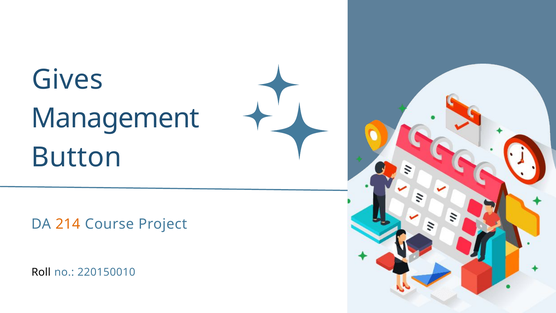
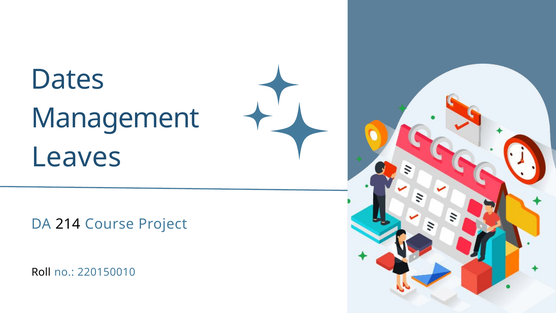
Gives: Gives -> Dates
Button: Button -> Leaves
214 colour: orange -> black
